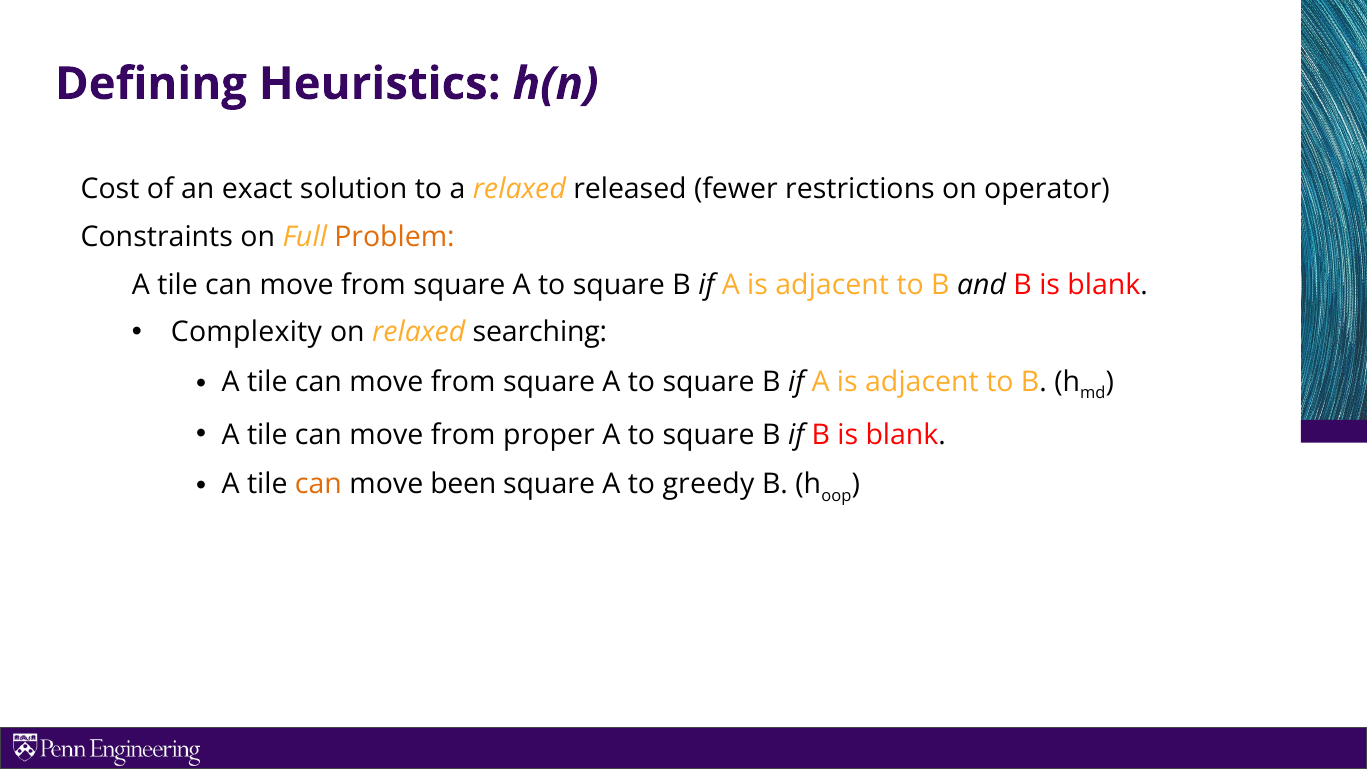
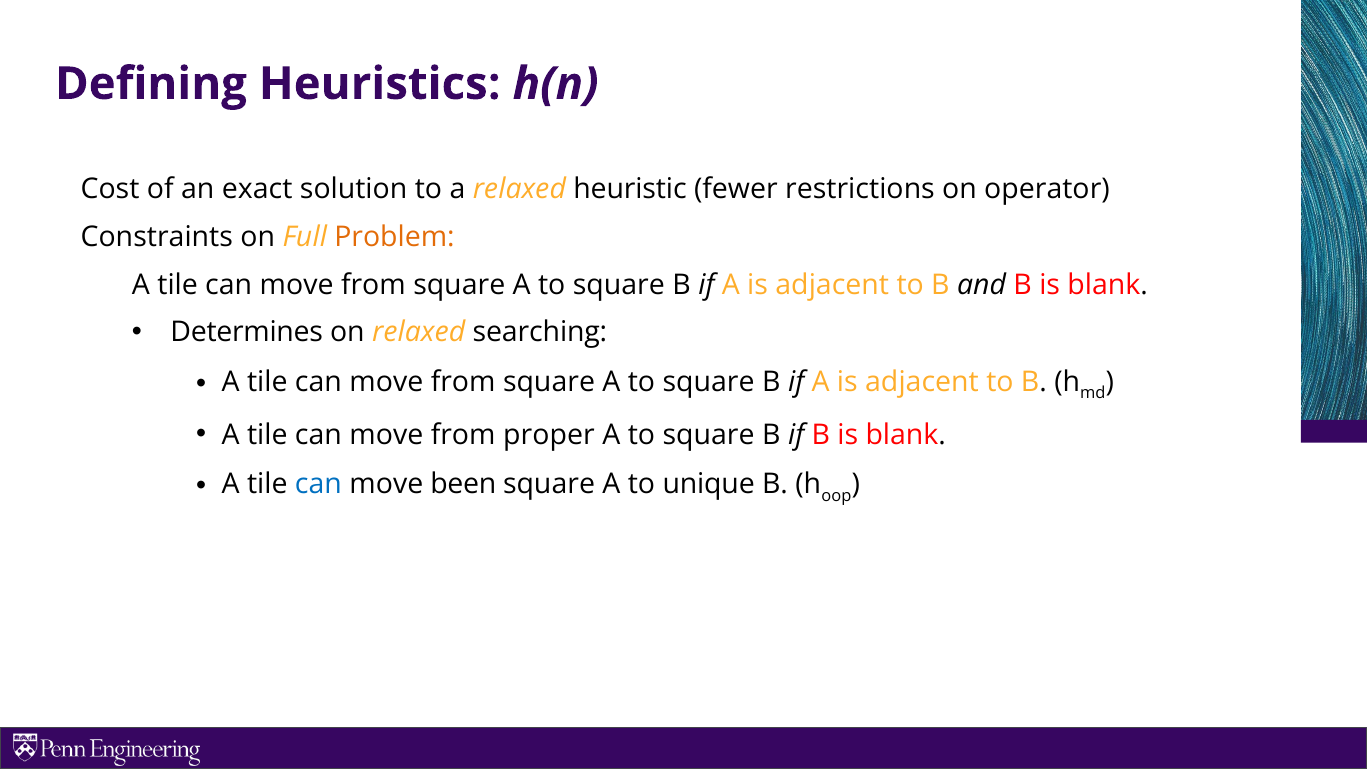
released: released -> heuristic
Complexity: Complexity -> Determines
can at (318, 485) colour: orange -> blue
greedy: greedy -> unique
